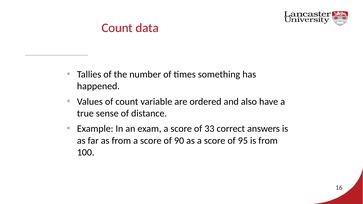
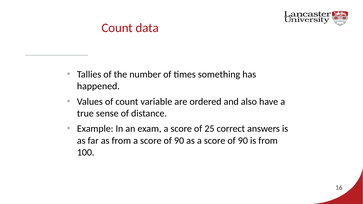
33: 33 -> 25
95 at (243, 141): 95 -> 90
